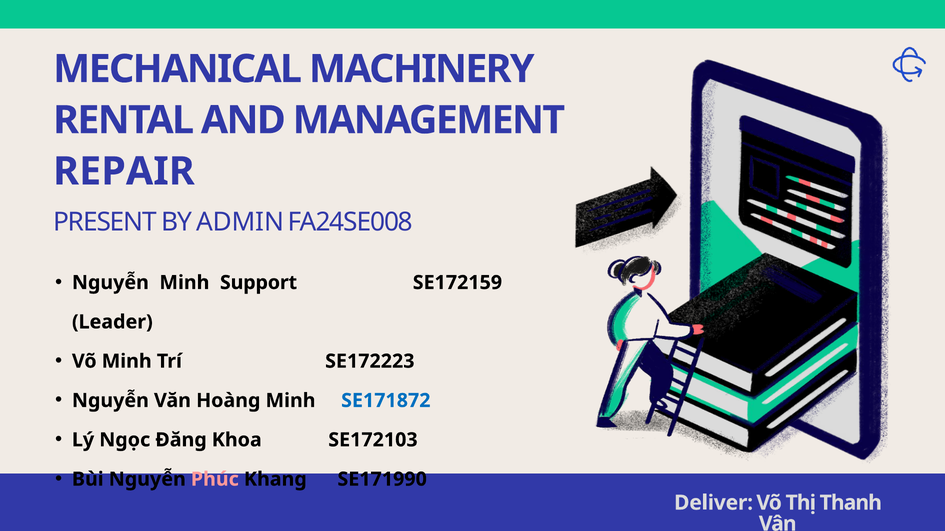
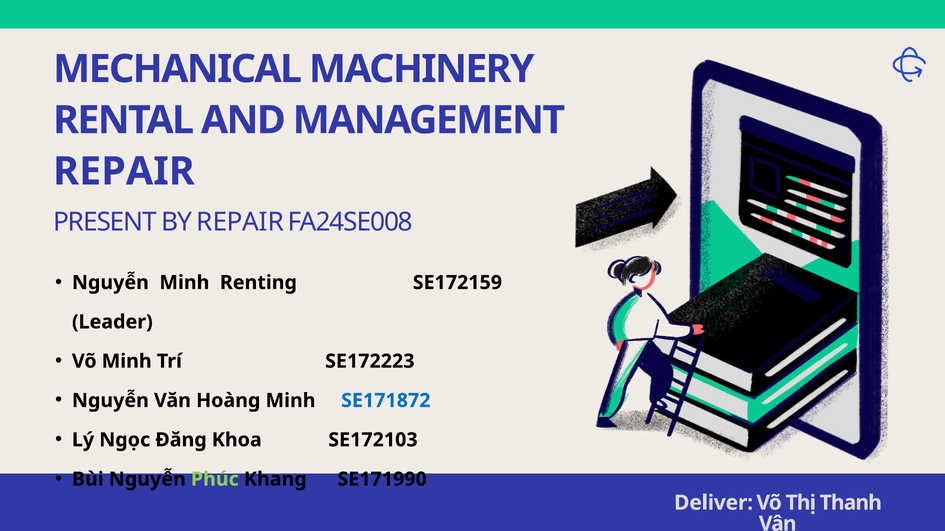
BY ADMIN: ADMIN -> REPAIR
Support: Support -> Renting
Phúc colour: pink -> light green
